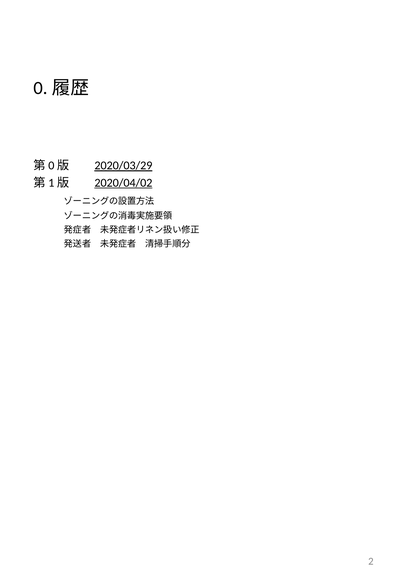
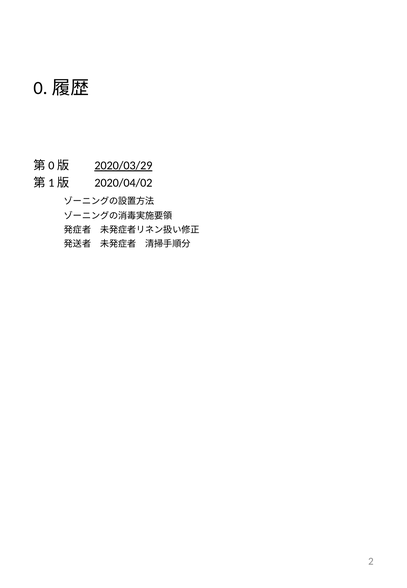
2020/04/02 underline: present -> none
